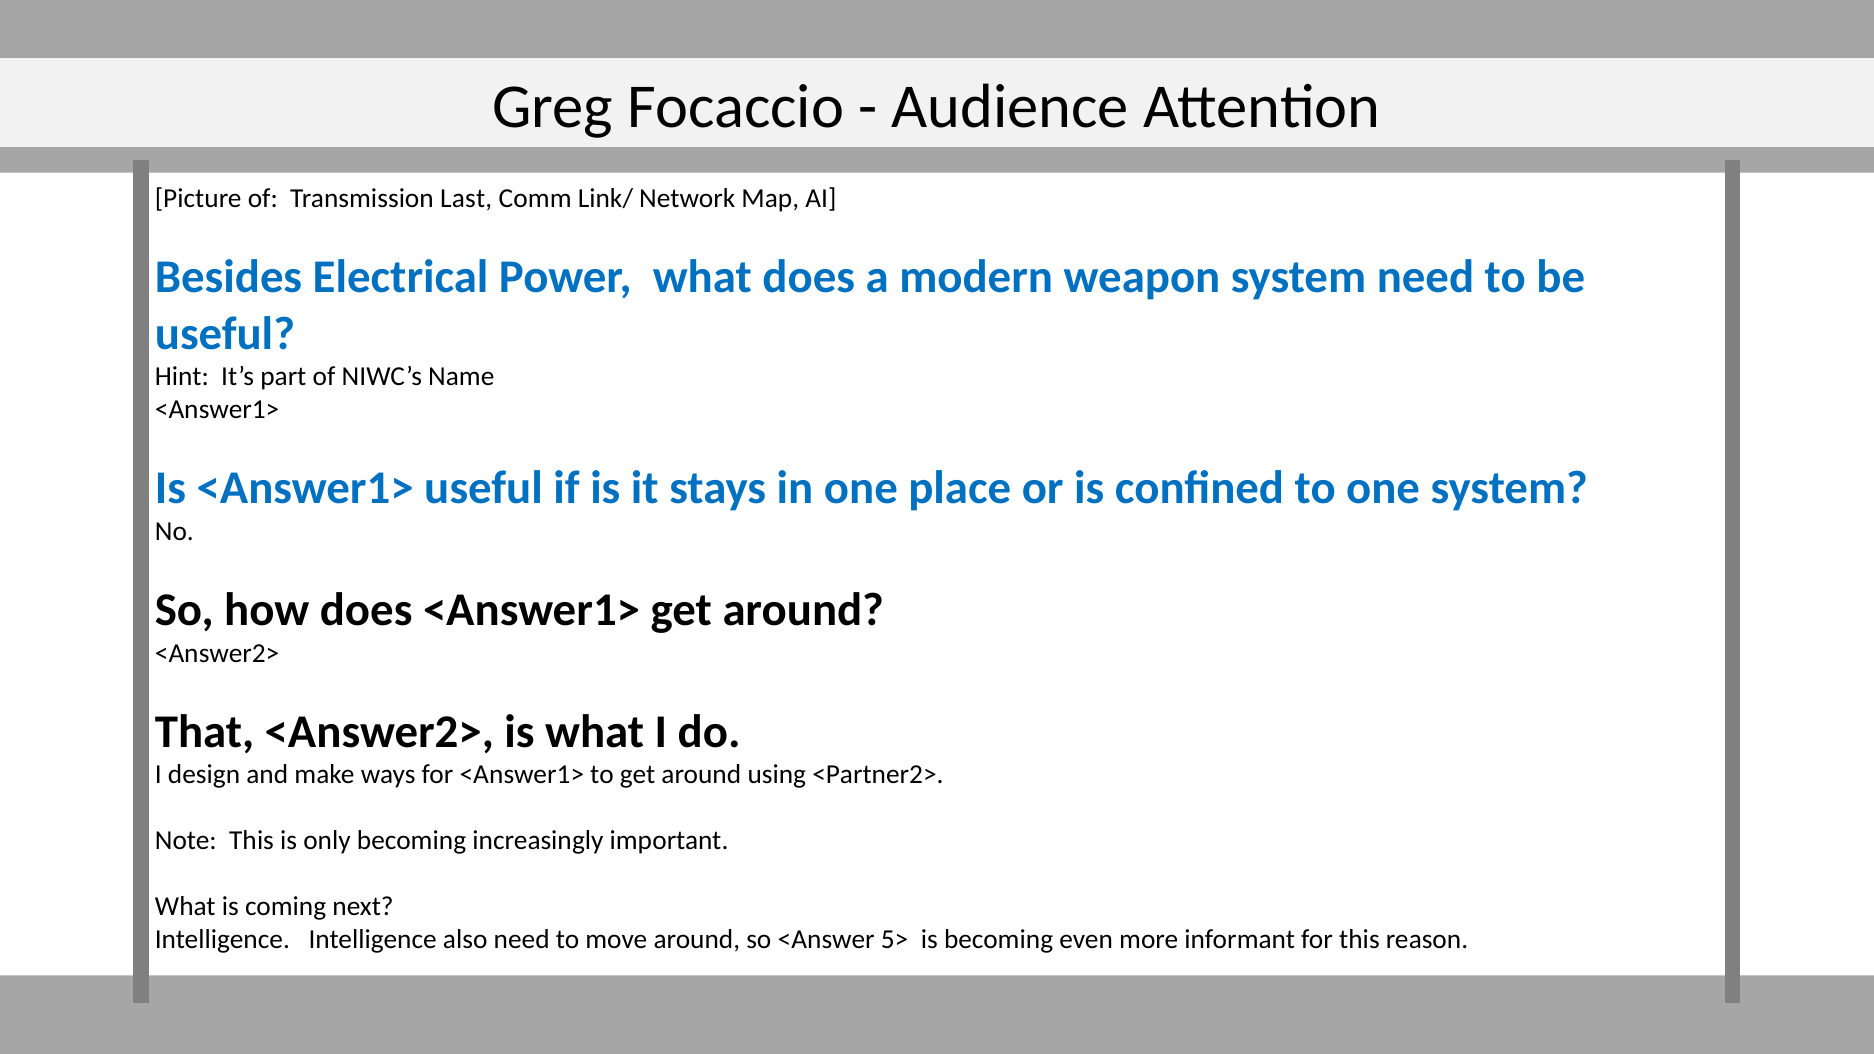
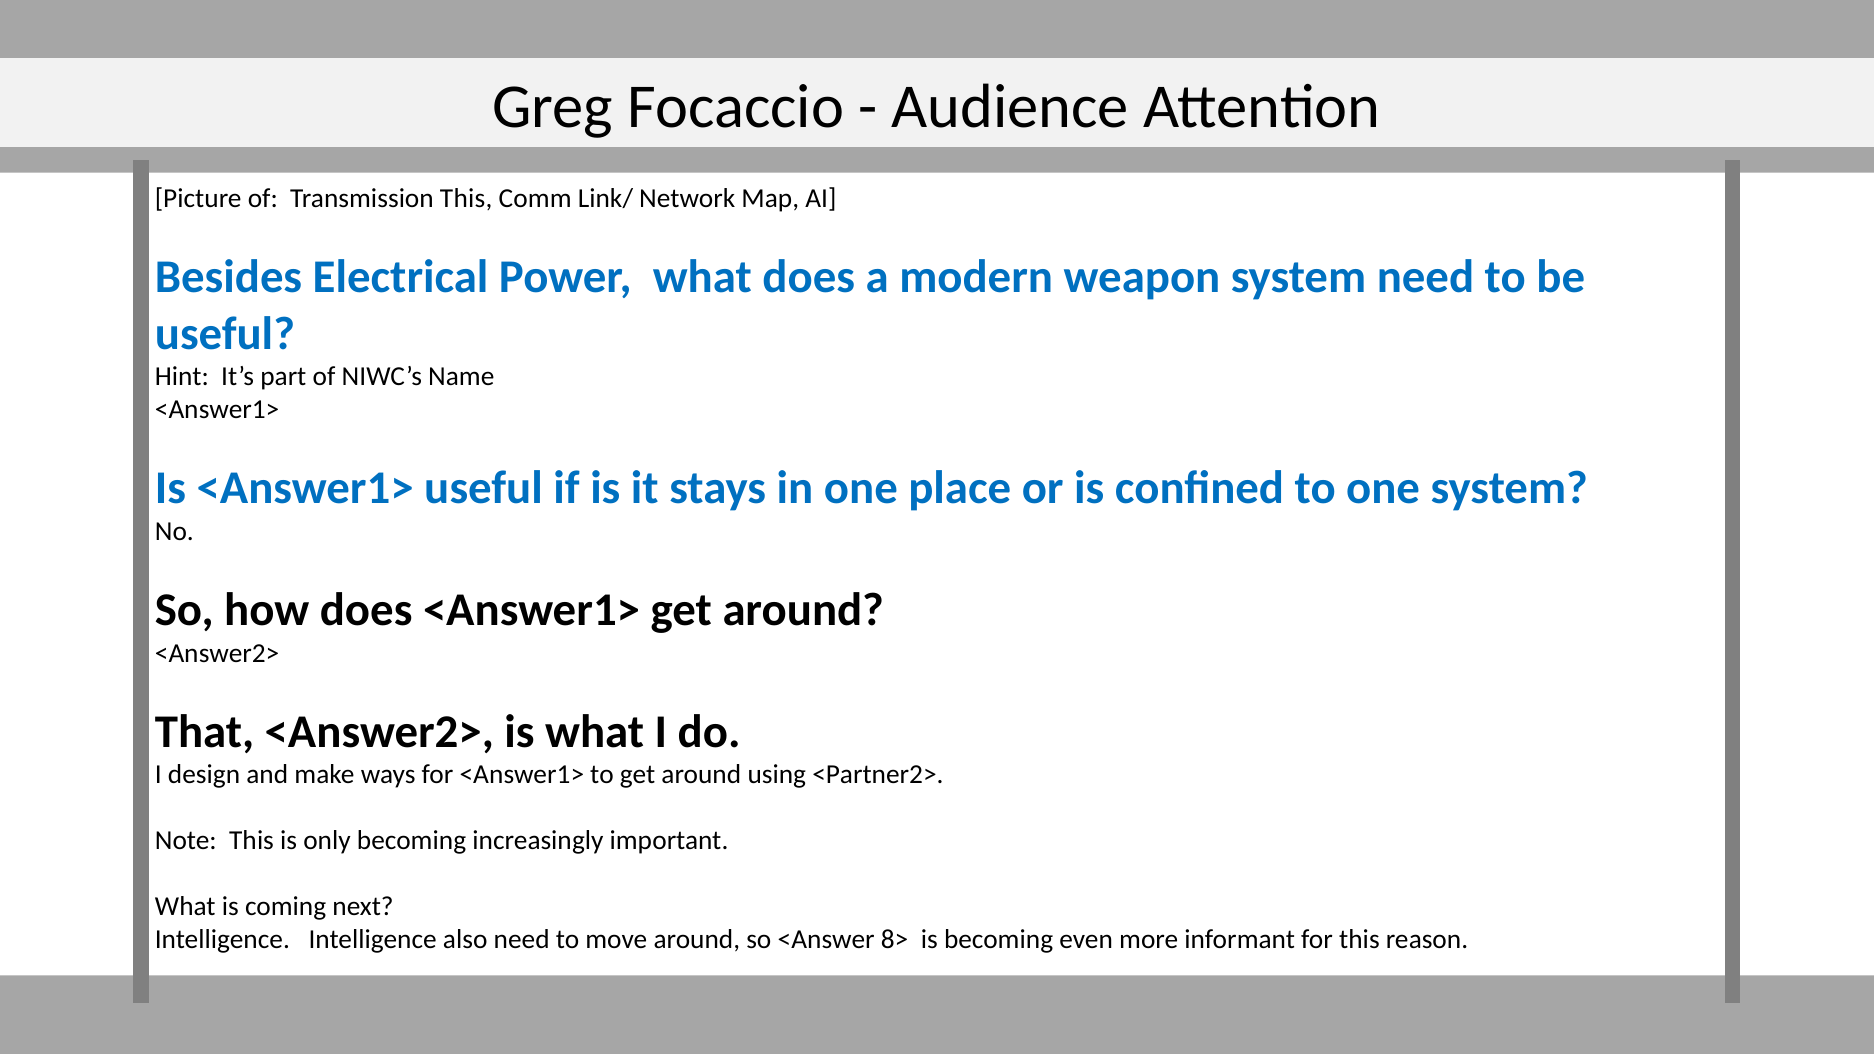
Transmission Last: Last -> This
5>: 5> -> 8>
